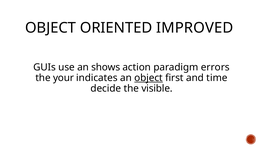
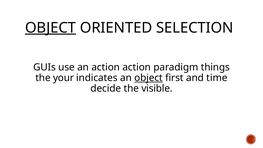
OBJECT at (51, 28) underline: none -> present
IMPROVED: IMPROVED -> SELECTION
an shows: shows -> action
errors: errors -> things
